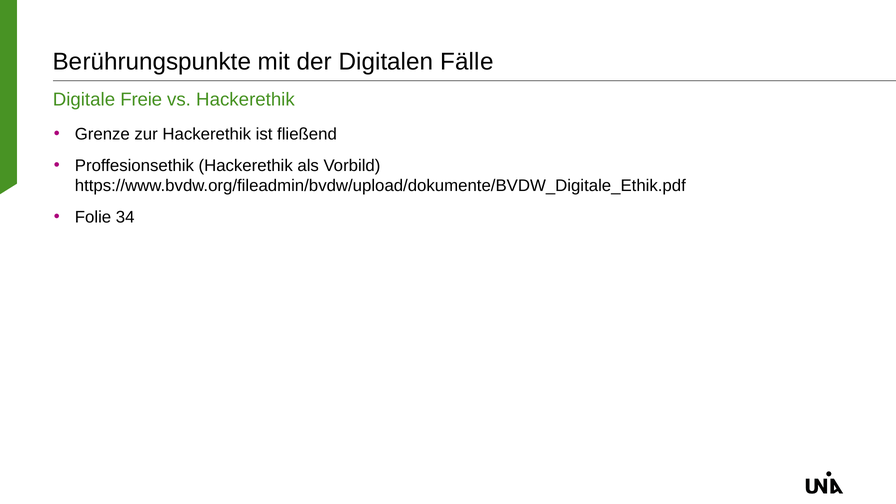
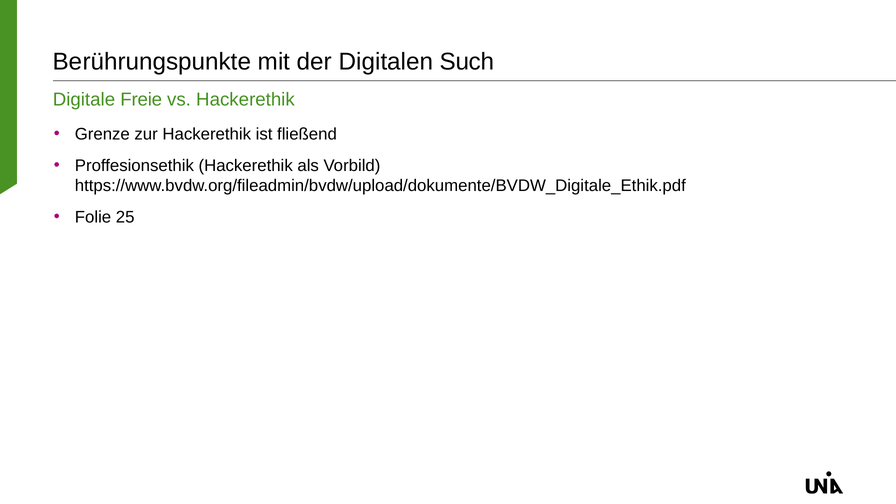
Fälle: Fälle -> Such
34: 34 -> 25
